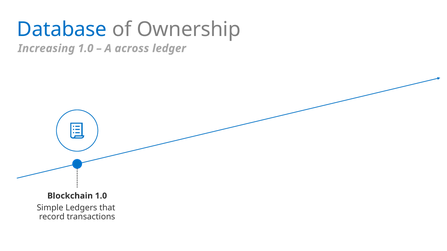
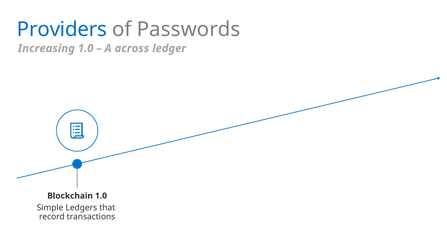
Database: Database -> Providers
Ownership: Ownership -> Passwords
